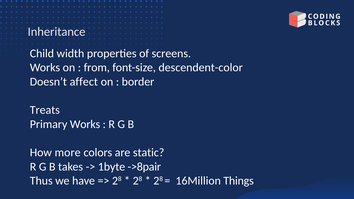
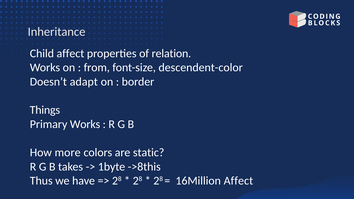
Child width: width -> affect
screens: screens -> relation
affect: affect -> adapt
Treats: Treats -> Things
->8pair: ->8pair -> ->8this
16Million Things: Things -> Affect
